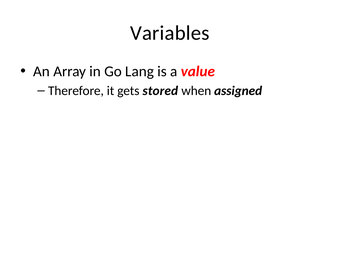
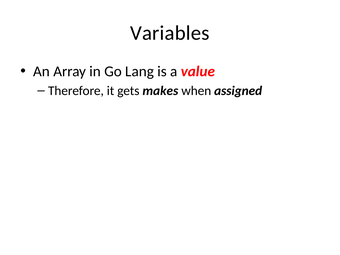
stored: stored -> makes
